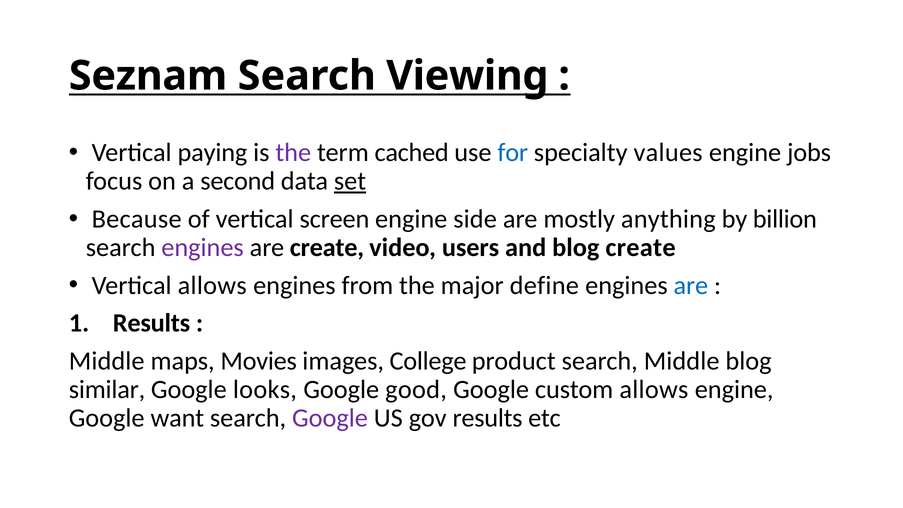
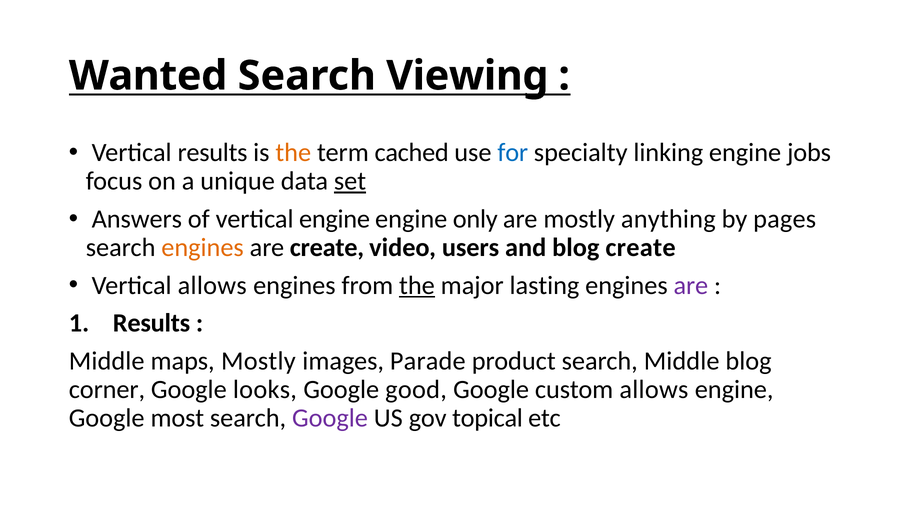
Seznam: Seznam -> Wanted
Vertical paying: paying -> results
the at (293, 153) colour: purple -> orange
values: values -> linking
second: second -> unique
Because: Because -> Answers
vertical screen: screen -> engine
side: side -> only
billion: billion -> pages
engines at (203, 247) colour: purple -> orange
the at (417, 285) underline: none -> present
define: define -> lasting
are at (691, 285) colour: blue -> purple
maps Movies: Movies -> Mostly
College: College -> Parade
similar: similar -> corner
want: want -> most
gov results: results -> topical
